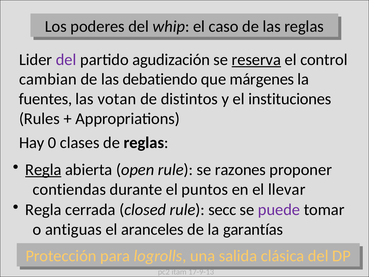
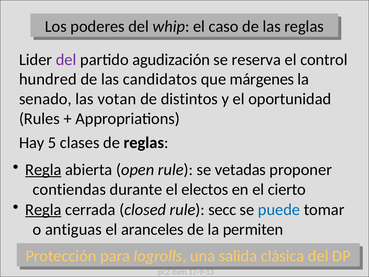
reserva underline: present -> none
cambian: cambian -> hundred
debatiendo: debatiendo -> candidatos
fuentes: fuentes -> senado
instituciones: instituciones -> oportunidad
0: 0 -> 5
razones: razones -> vetadas
puntos: puntos -> electos
llevar: llevar -> cierto
Regla at (43, 210) underline: none -> present
puede colour: purple -> blue
garantías: garantías -> permiten
